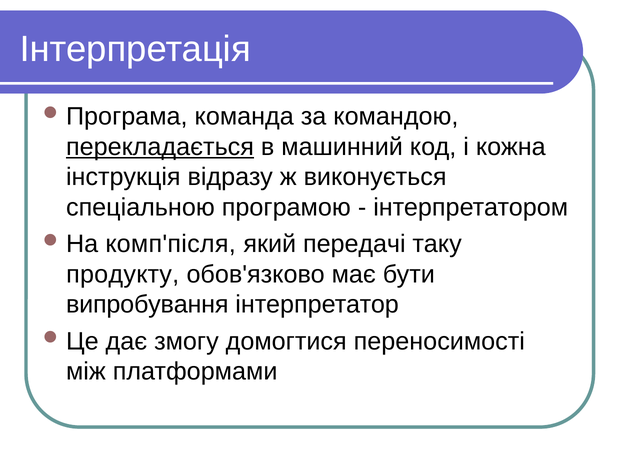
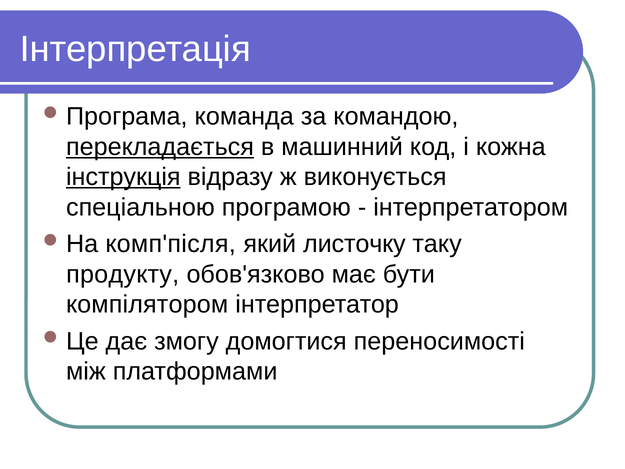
інструкція underline: none -> present
передачі: передачі -> листочку
випробування: випробування -> компілятором
